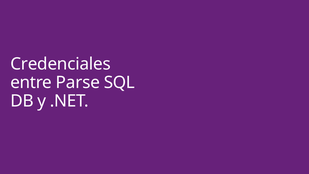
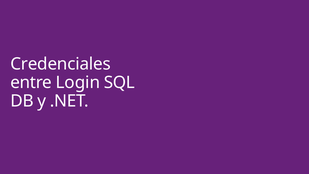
Parse: Parse -> Login
